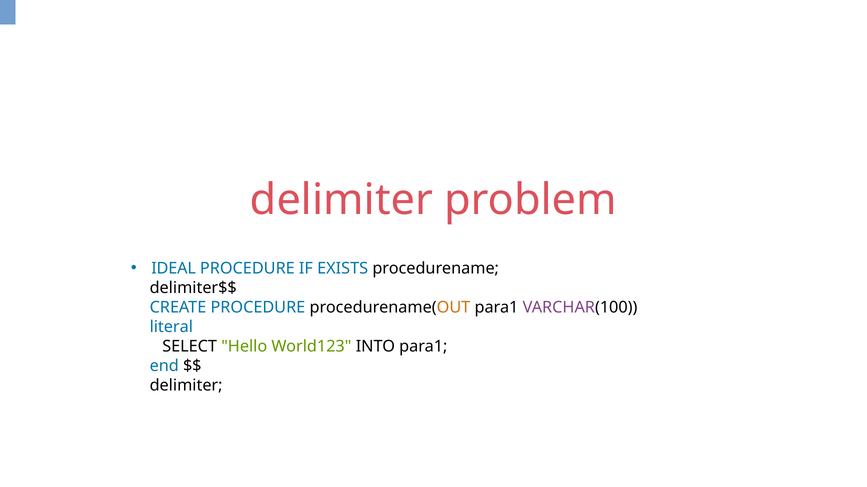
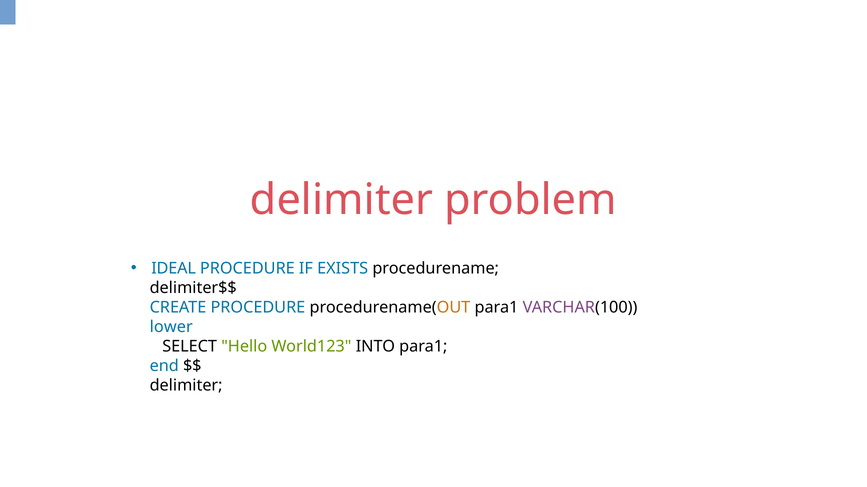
literal: literal -> lower
